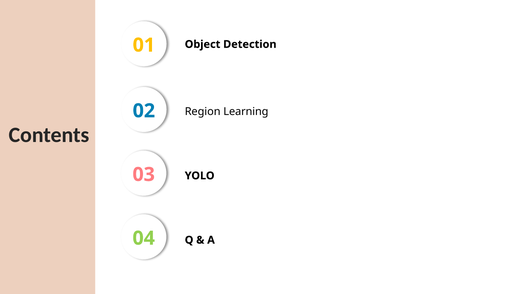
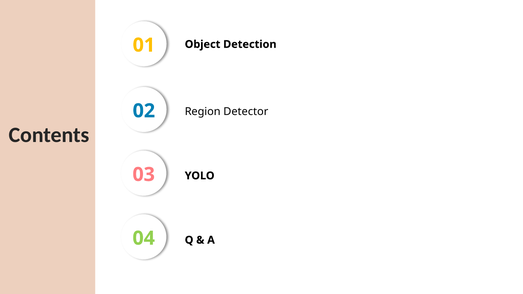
Learning: Learning -> Detector
